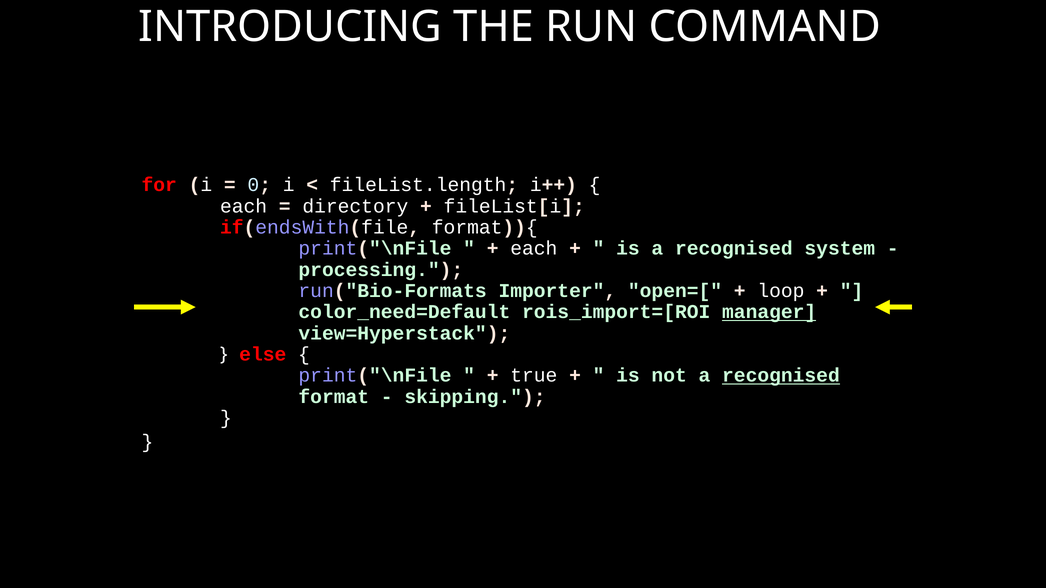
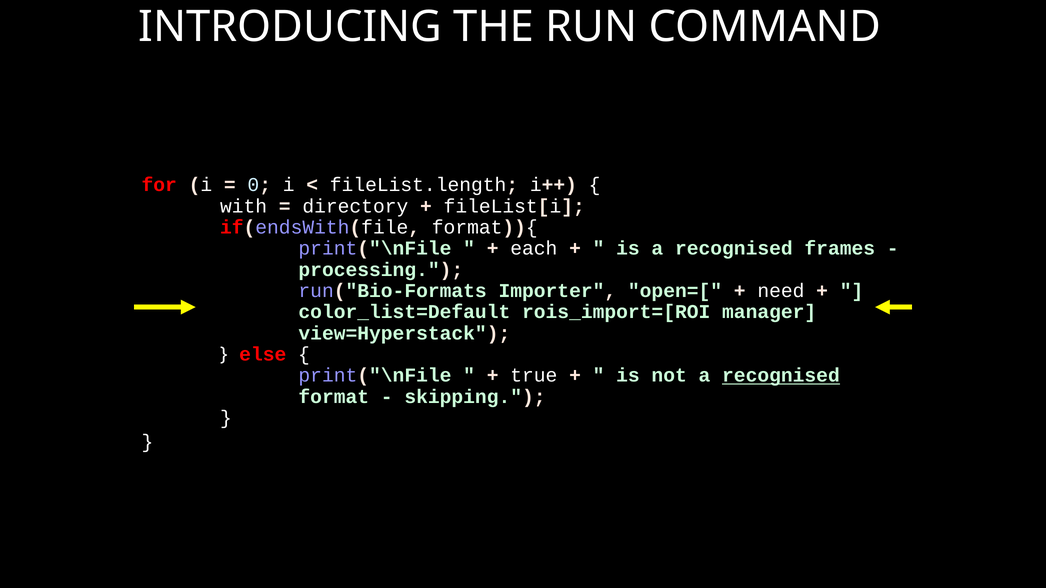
each at (244, 206): each -> with
system: system -> frames
loop: loop -> need
color_need=Default: color_need=Default -> color_list=Default
manager underline: present -> none
